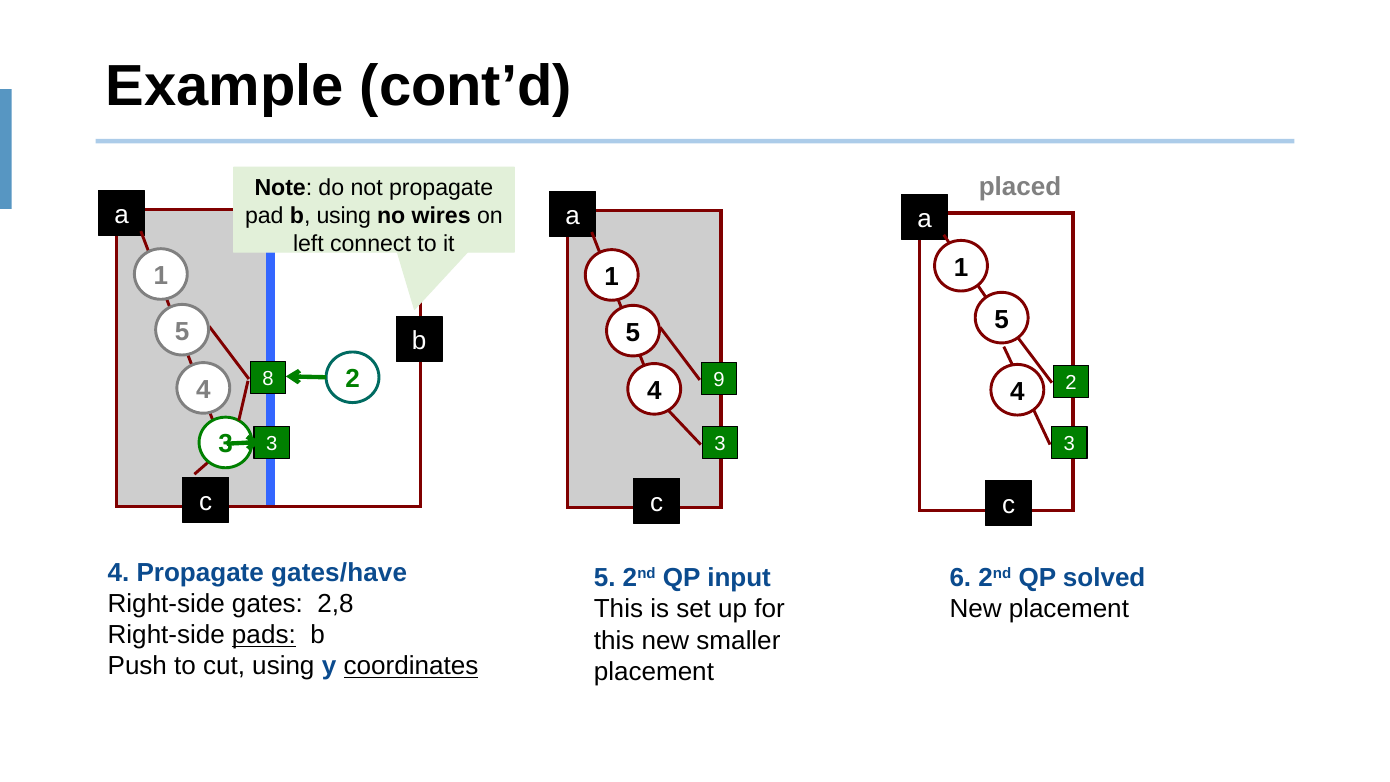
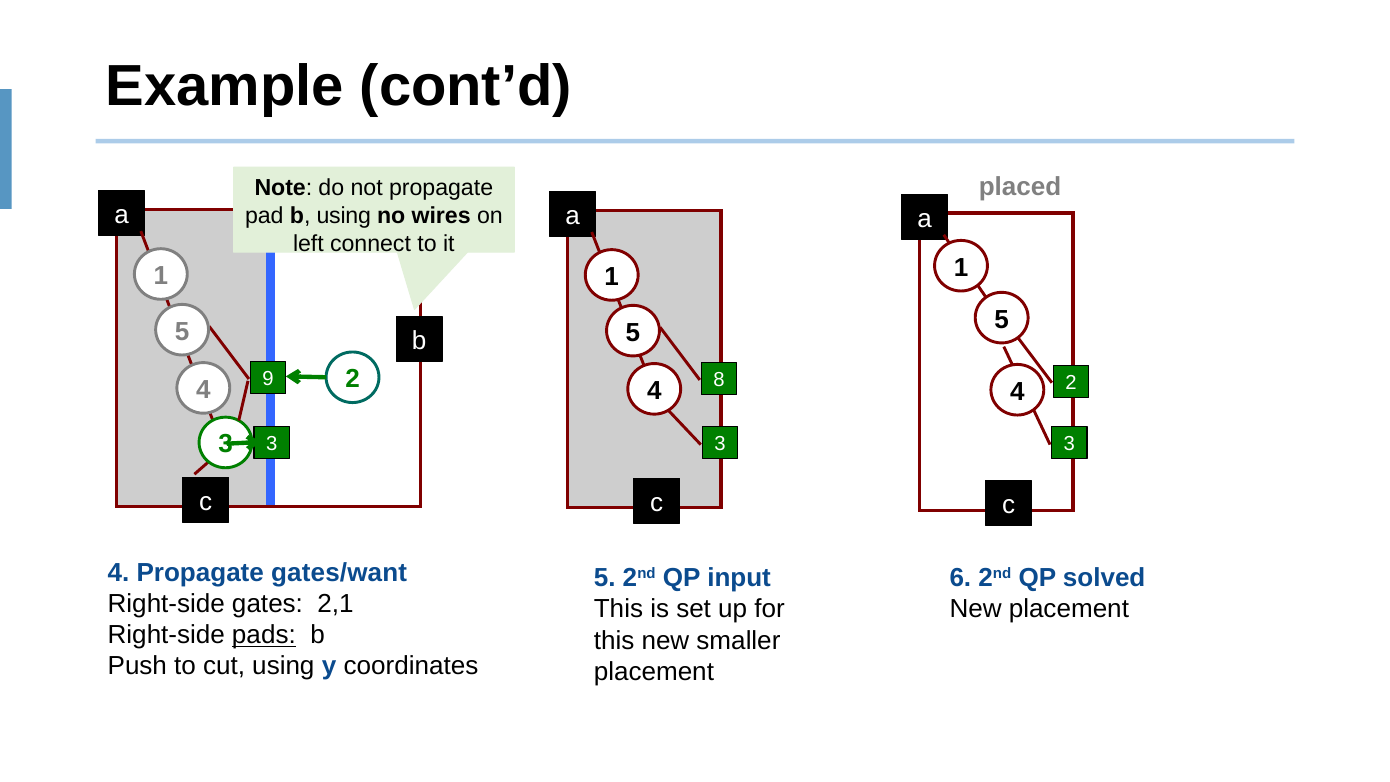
8: 8 -> 9
9: 9 -> 8
gates/have: gates/have -> gates/want
2,8: 2,8 -> 2,1
coordinates underline: present -> none
